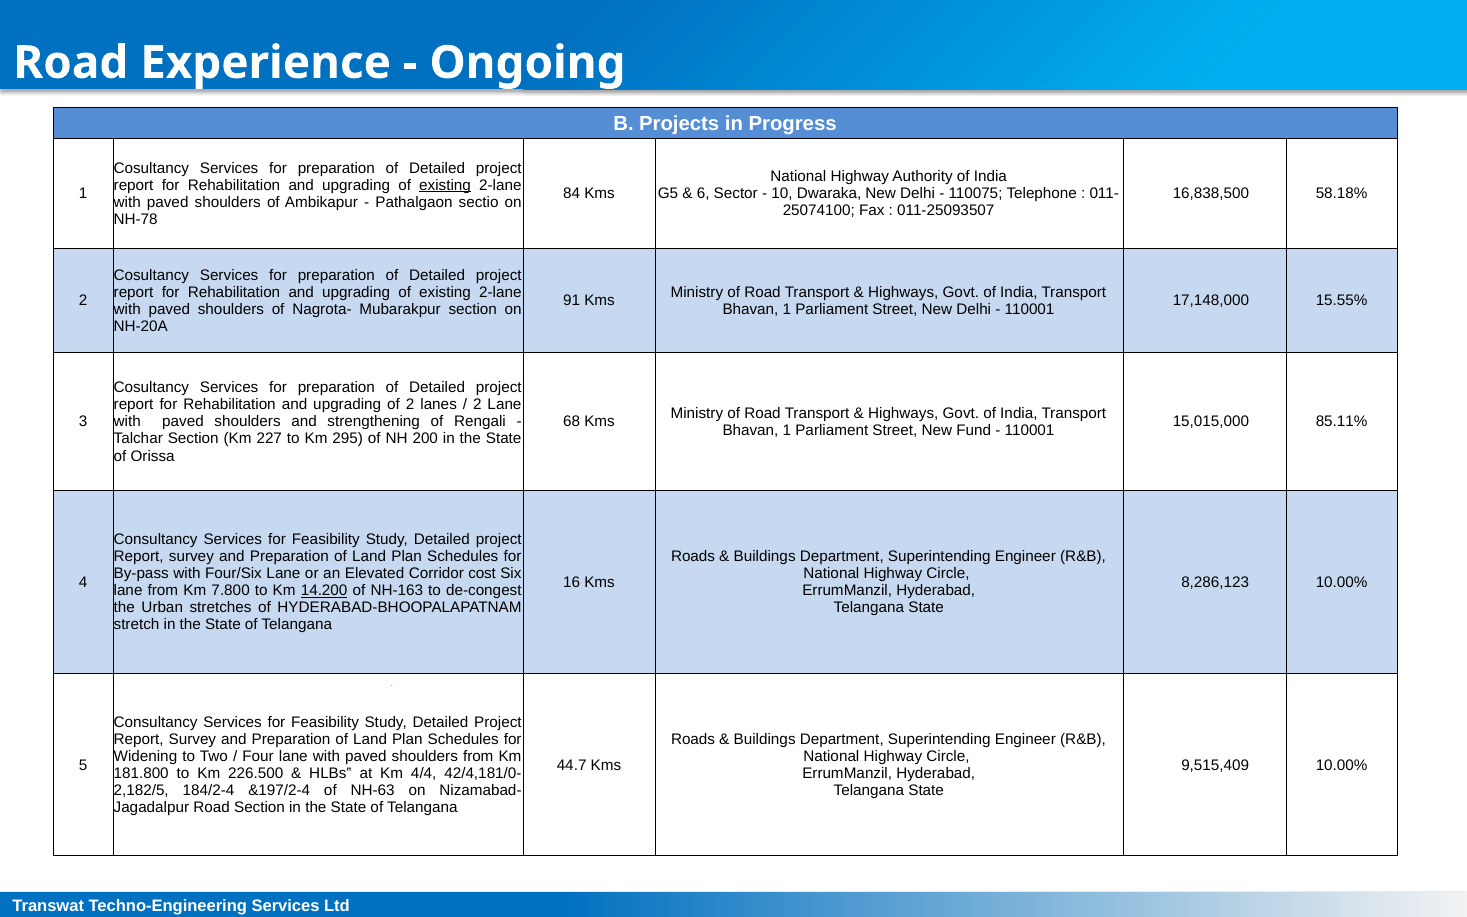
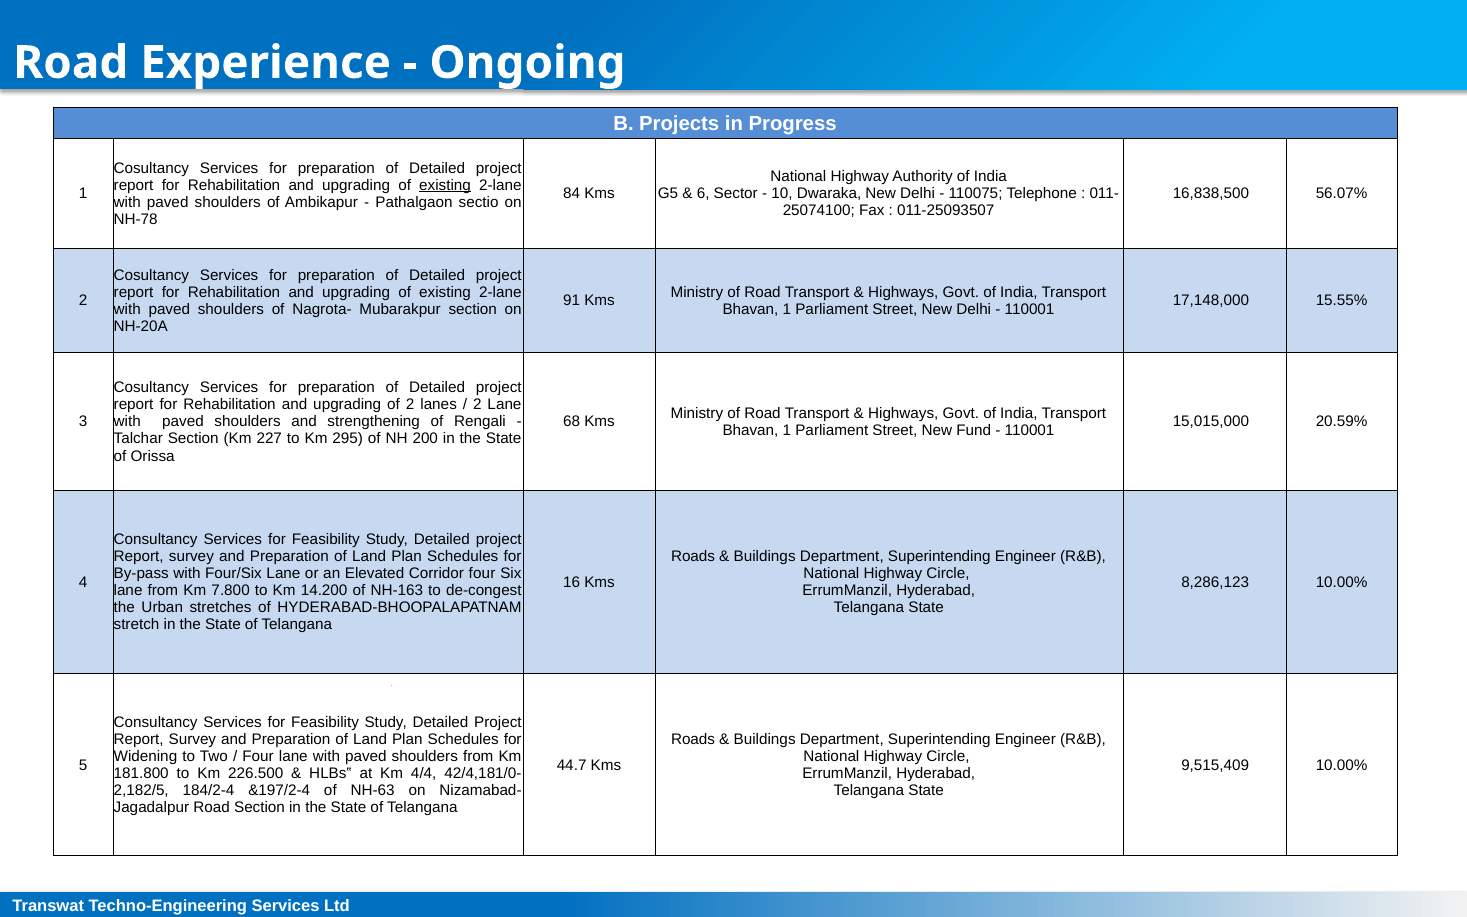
58.18%: 58.18% -> 56.07%
85.11%: 85.11% -> 20.59%
Corridor cost: cost -> four
14.200 underline: present -> none
